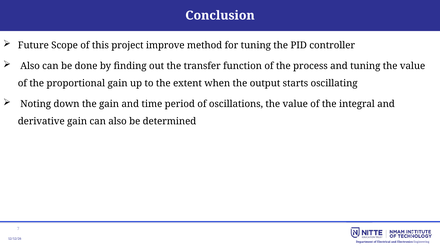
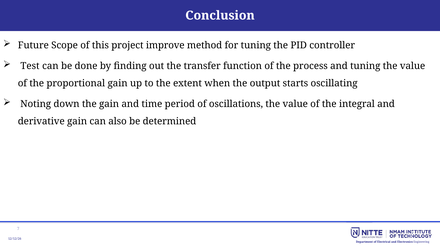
Also at (30, 66): Also -> Test
